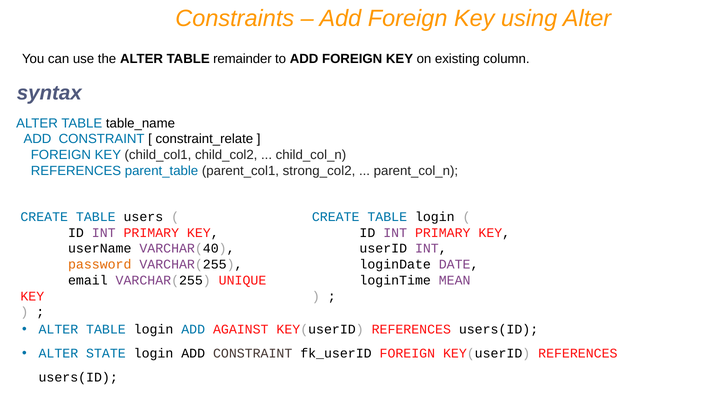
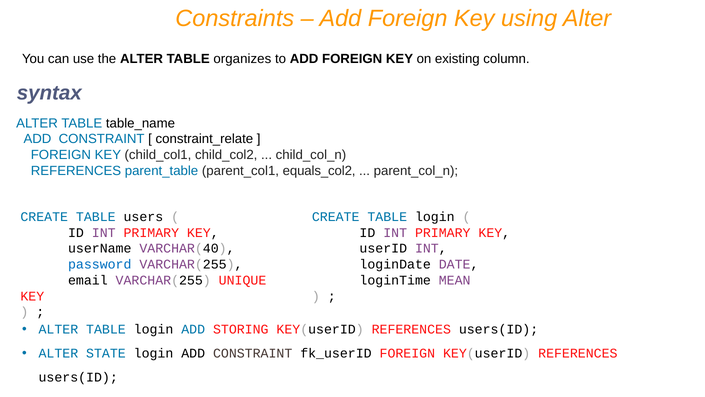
remainder: remainder -> organizes
strong_col2: strong_col2 -> equals_col2
password colour: orange -> blue
AGAINST: AGAINST -> STORING
